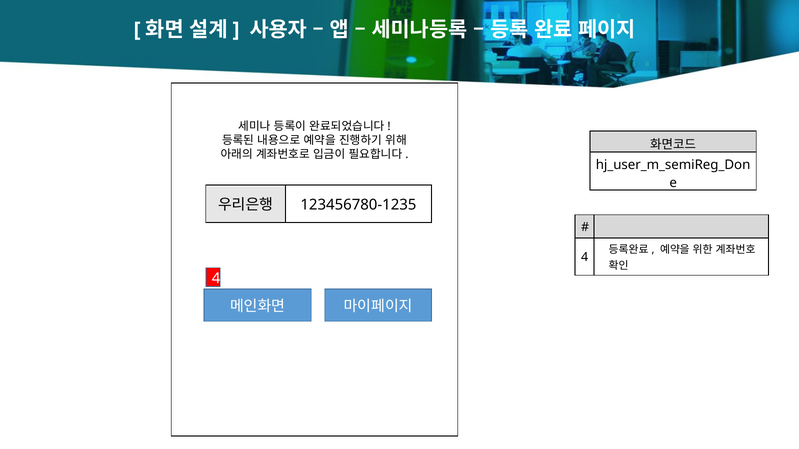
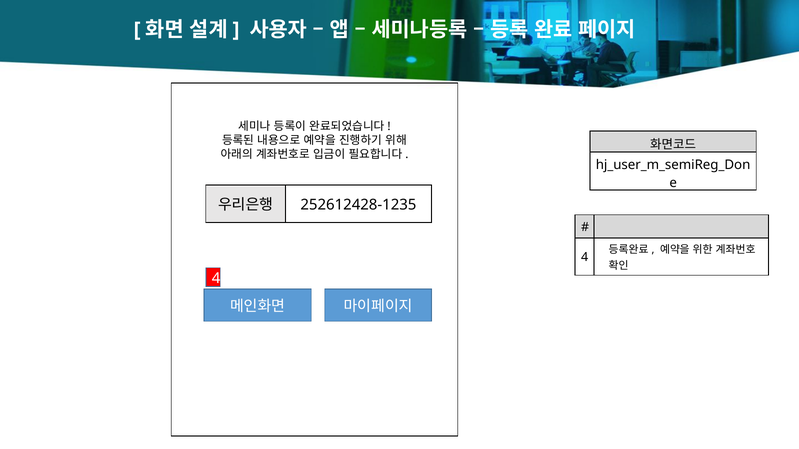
123456780-1235: 123456780-1235 -> 252612428-1235
